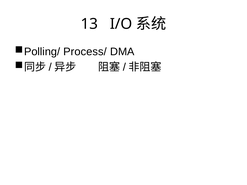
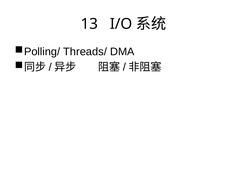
Process/: Process/ -> Threads/
